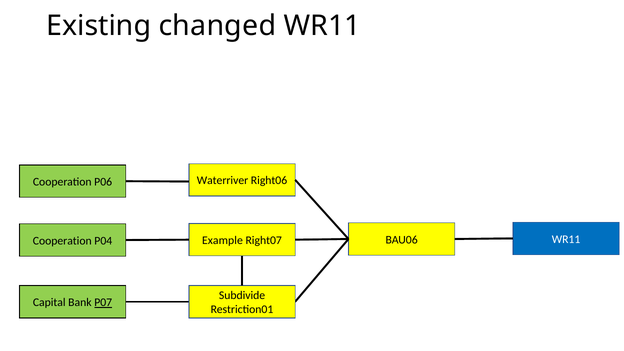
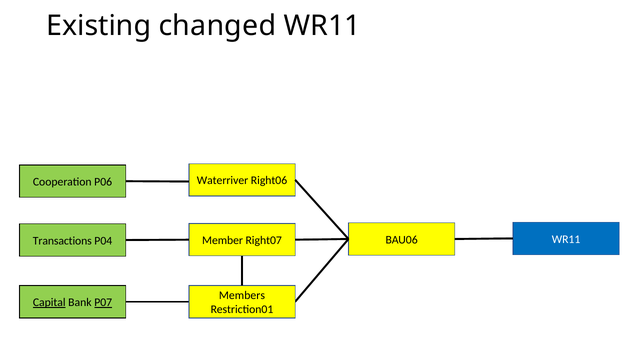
Example: Example -> Member
Cooperation at (62, 241): Cooperation -> Transactions
Subdivide: Subdivide -> Members
Capital underline: none -> present
